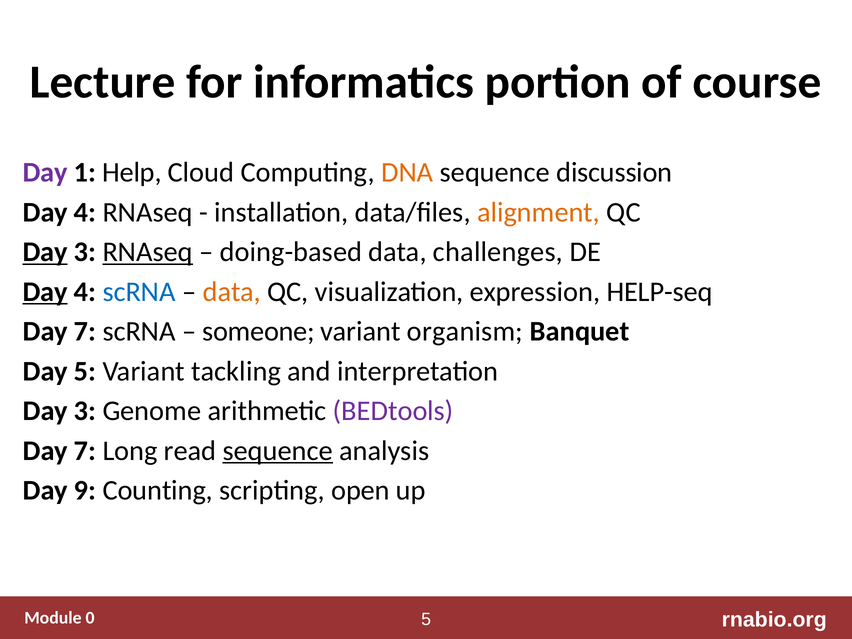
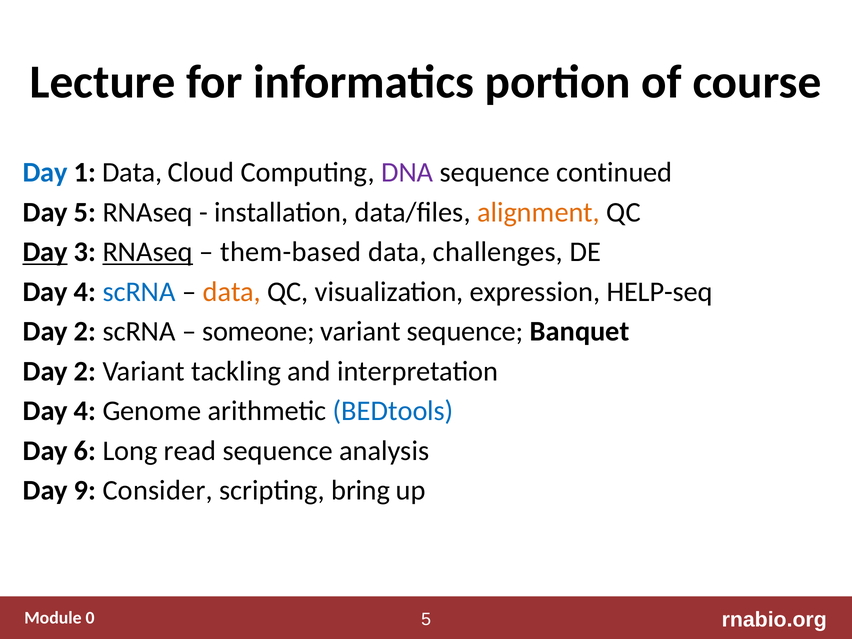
Day at (45, 172) colour: purple -> blue
1 Help: Help -> Data
DNA colour: orange -> purple
discussion: discussion -> continued
4 at (85, 212): 4 -> 5
doing-based: doing-based -> them-based
Day at (45, 292) underline: present -> none
7 at (85, 331): 7 -> 2
variant organism: organism -> sequence
5 at (85, 371): 5 -> 2
3 at (85, 411): 3 -> 4
BEDtools colour: purple -> blue
7 at (85, 451): 7 -> 6
sequence at (278, 451) underline: present -> none
Counting: Counting -> Consider
open: open -> bring
